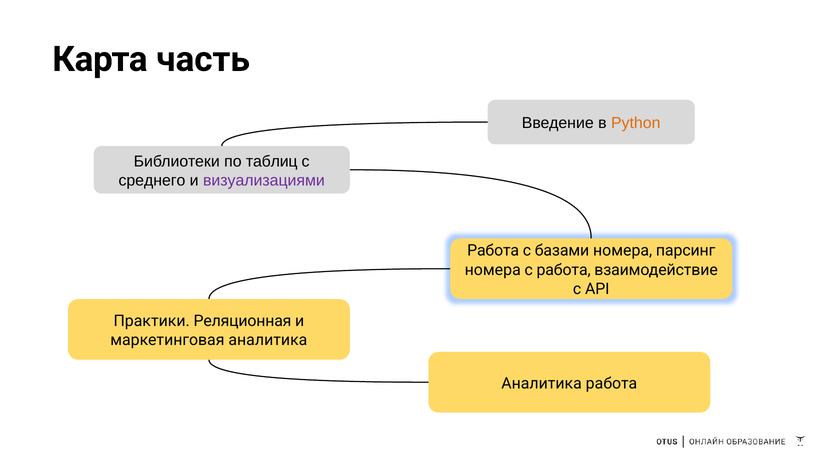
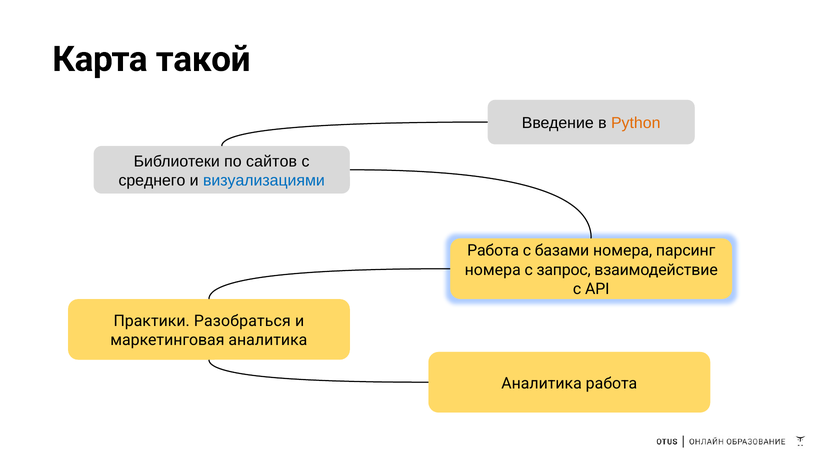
часть: часть -> такой
таблиц: таблиц -> сайтов
визуализациями colour: purple -> blue
с работа: работа -> запрос
Реляционная: Реляционная -> Разобраться
